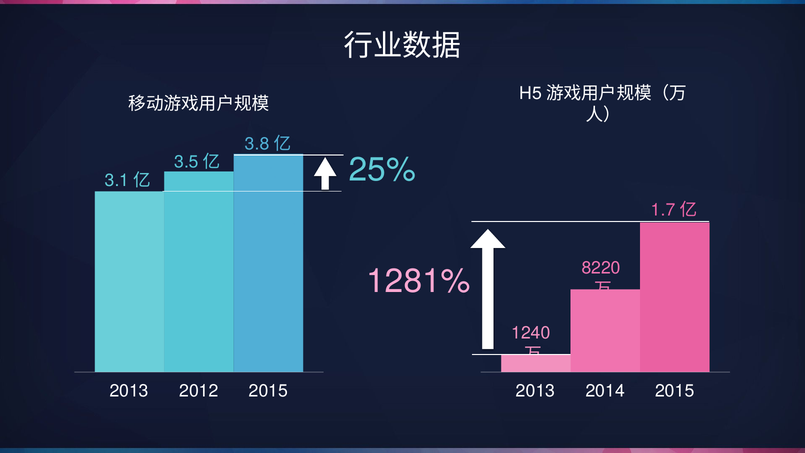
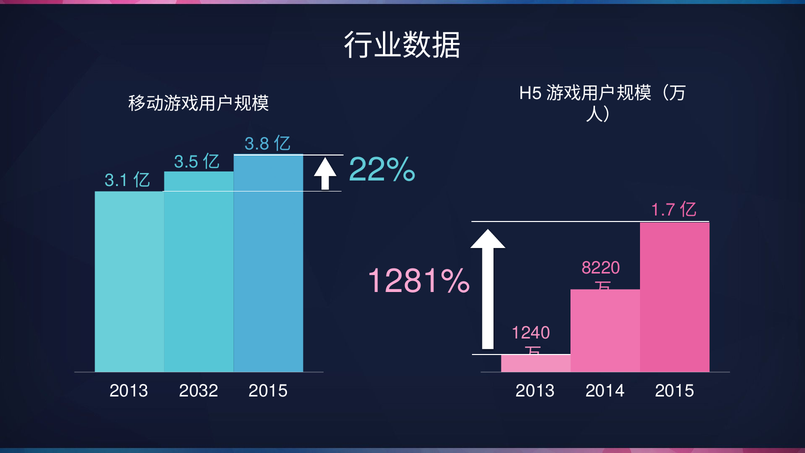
25%: 25% -> 22%
2012: 2012 -> 2032
